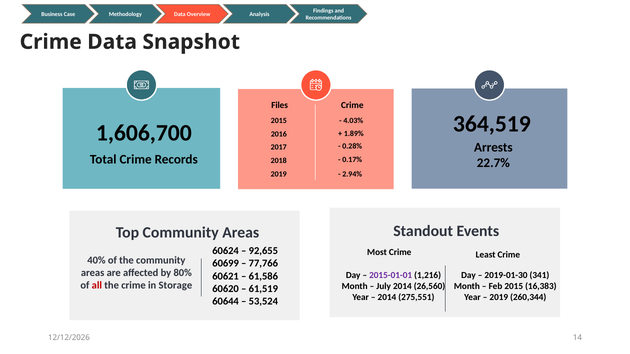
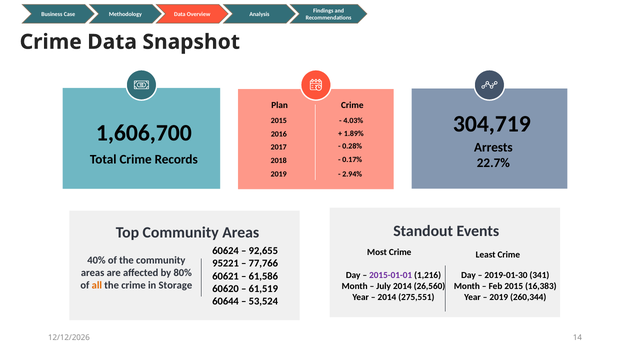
Files: Files -> Plan
364,519: 364,519 -> 304,719
60699: 60699 -> 95221
all colour: red -> orange
